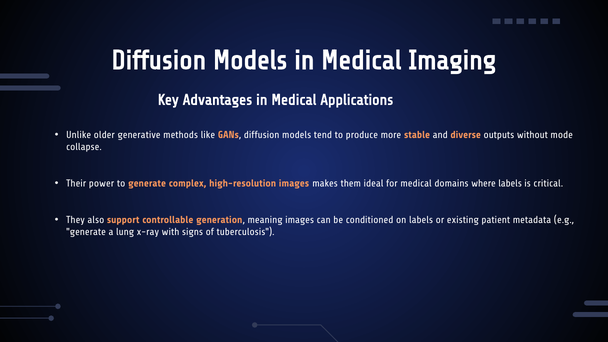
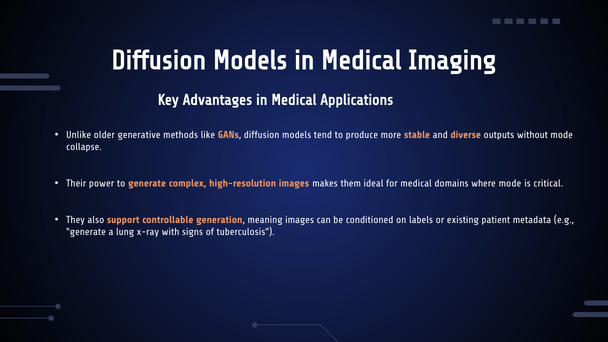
where labels: labels -> mode
